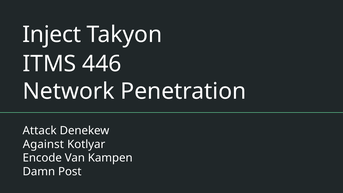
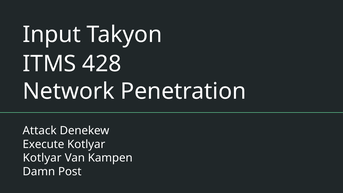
Inject: Inject -> Input
446: 446 -> 428
Against: Against -> Execute
Encode at (42, 158): Encode -> Kotlyar
